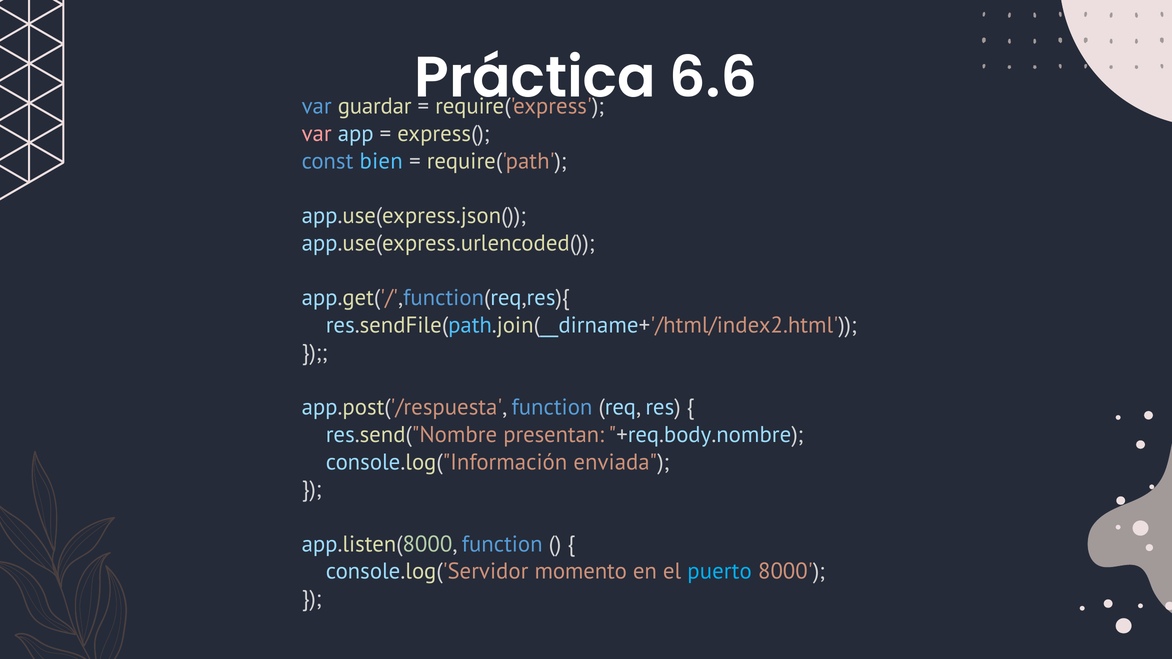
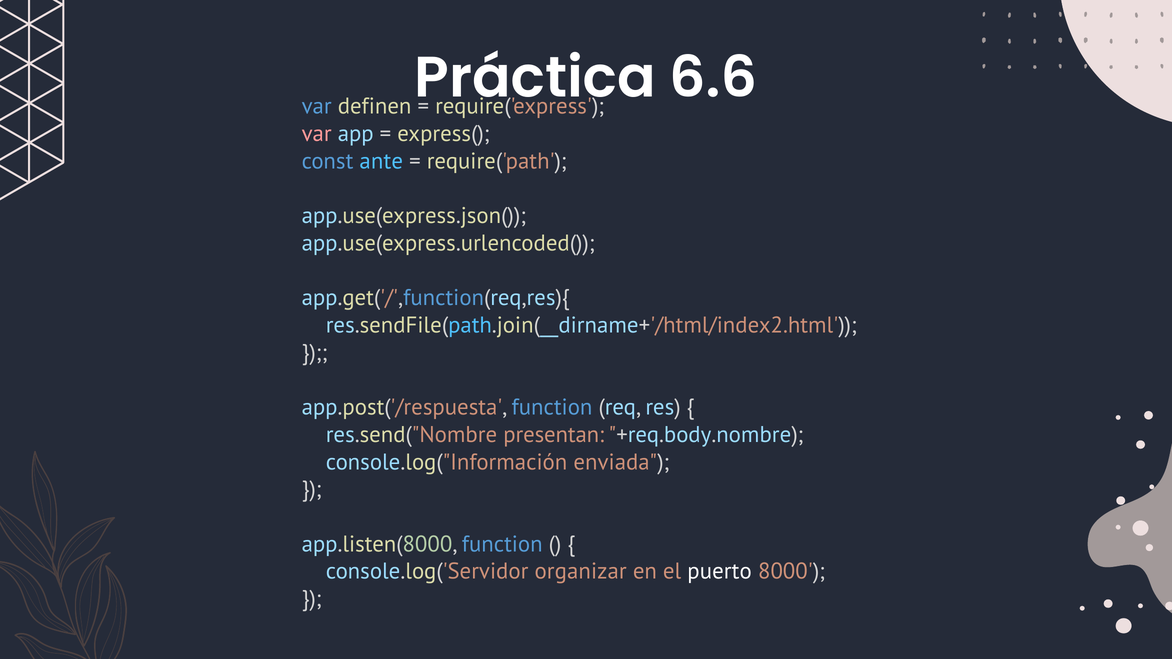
guardar: guardar -> definen
bien: bien -> ante
momento: momento -> organizar
puerto colour: light blue -> white
